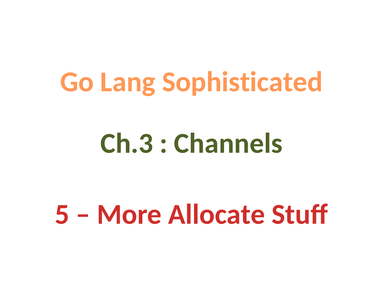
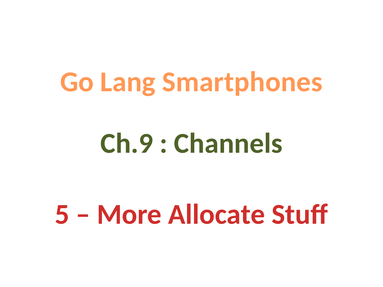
Sophisticated: Sophisticated -> Smartphones
Ch.3: Ch.3 -> Ch.9
